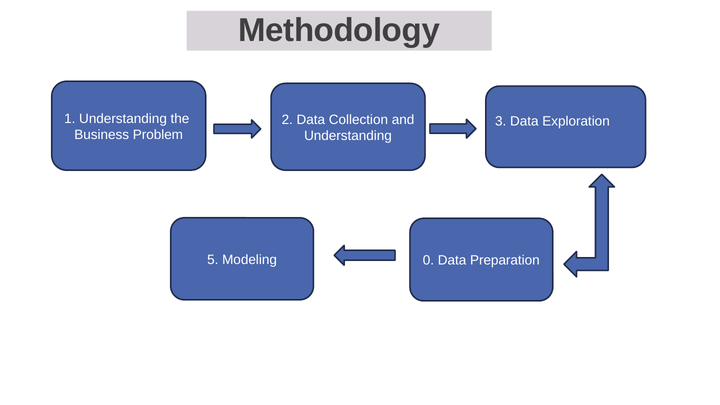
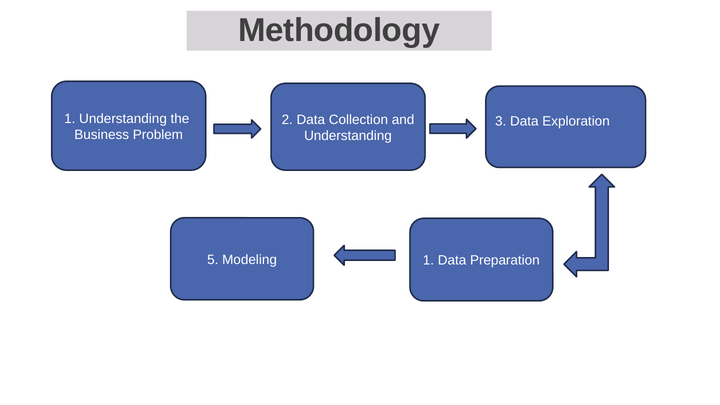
Modeling 0: 0 -> 1
